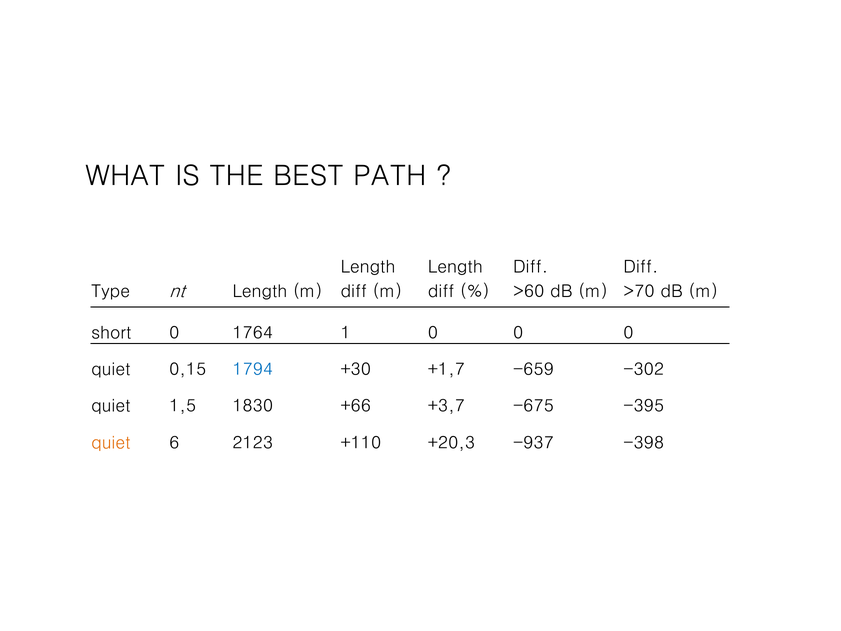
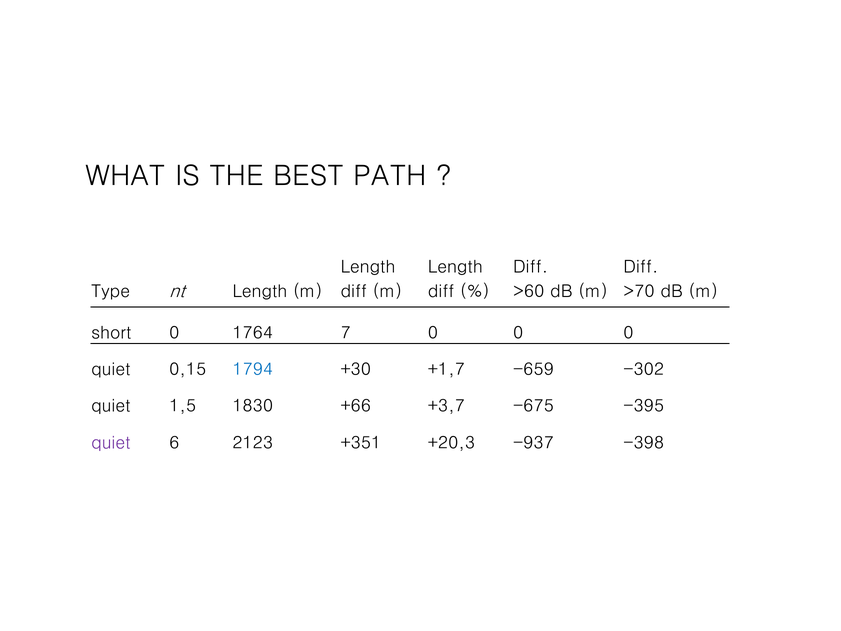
1: 1 -> 7
quiet at (111, 443) colour: orange -> purple
+110: +110 -> +351
